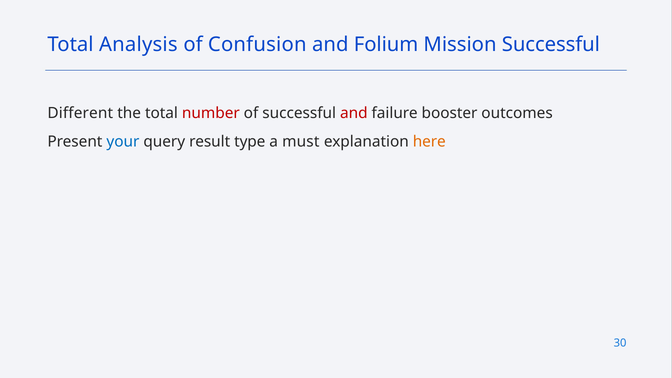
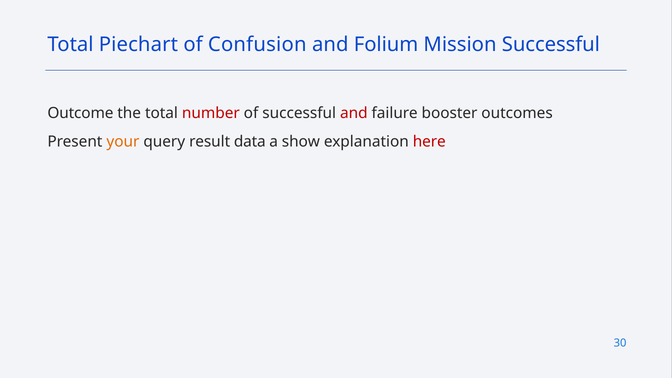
Analysis: Analysis -> Piechart
Different: Different -> Outcome
your colour: blue -> orange
type: type -> data
must: must -> show
here colour: orange -> red
